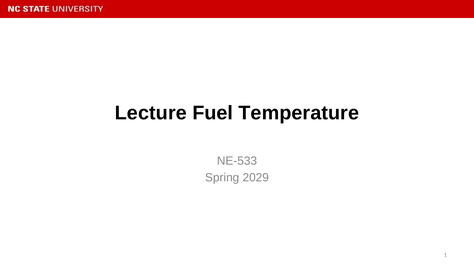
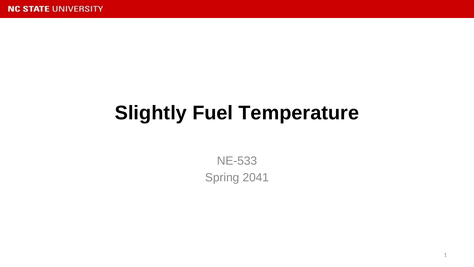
Lecture: Lecture -> Slightly
2029: 2029 -> 2041
